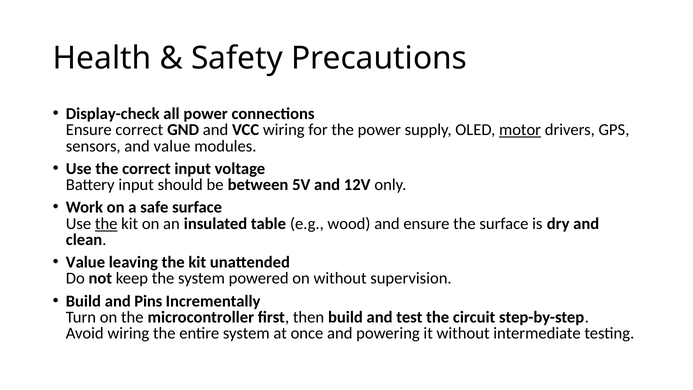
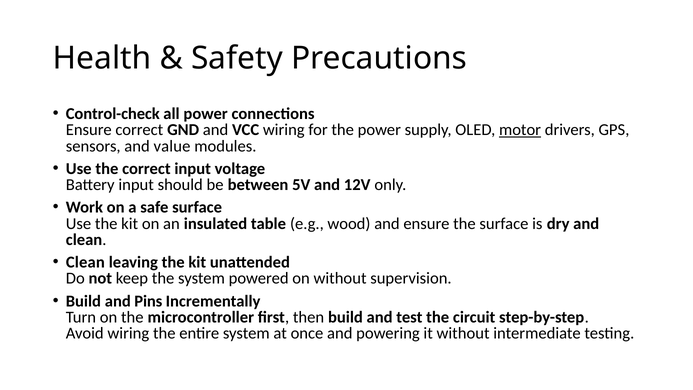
Display-check: Display-check -> Control-check
the at (106, 224) underline: present -> none
Value at (85, 262): Value -> Clean
